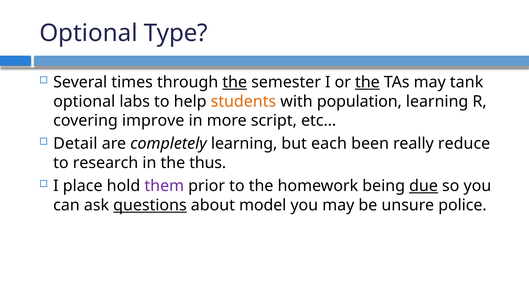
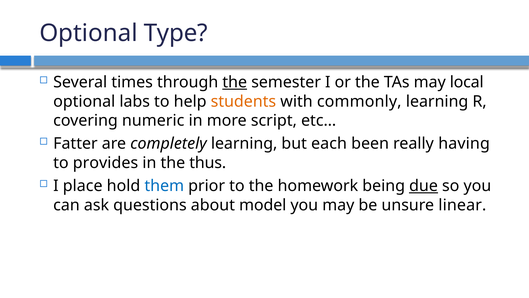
the at (367, 82) underline: present -> none
tank: tank -> local
population: population -> commonly
improve: improve -> numeric
Detail: Detail -> Fatter
reduce: reduce -> having
research: research -> provides
them colour: purple -> blue
questions underline: present -> none
police: police -> linear
